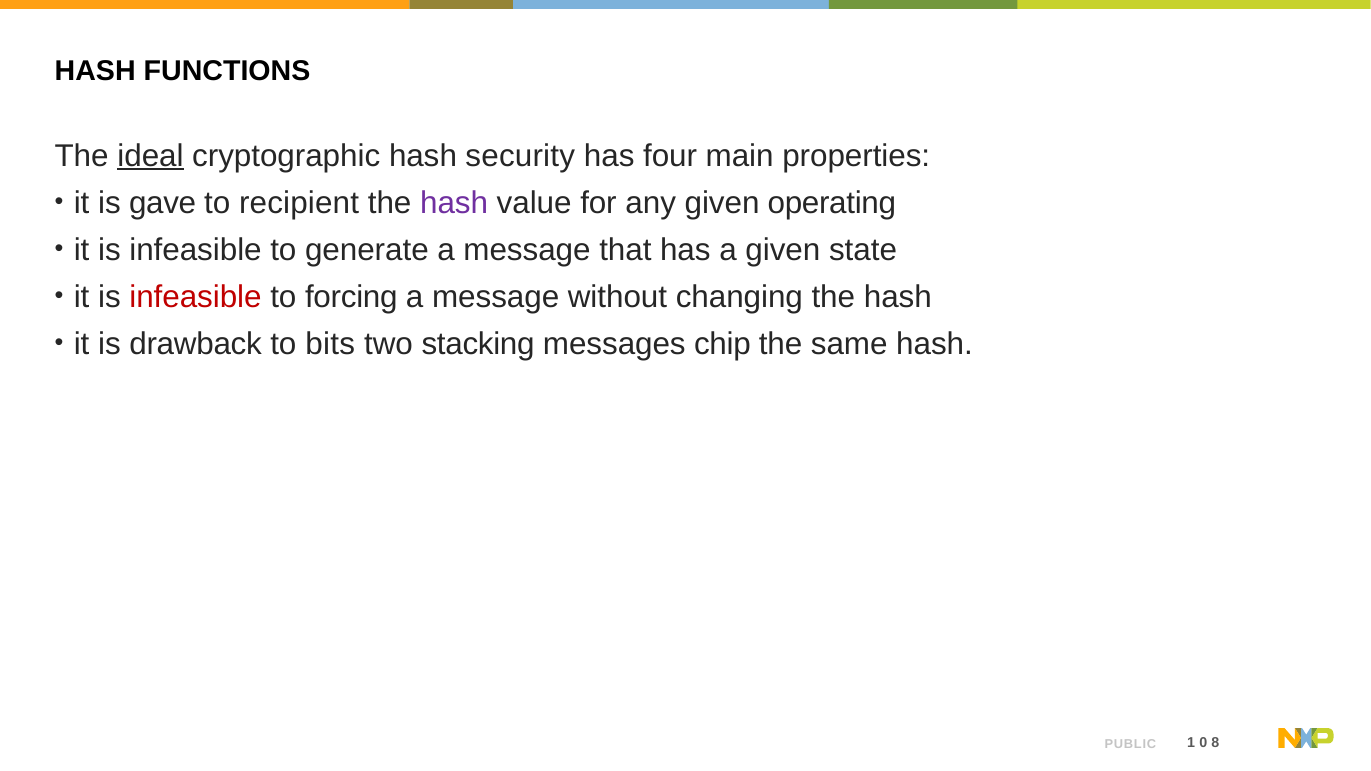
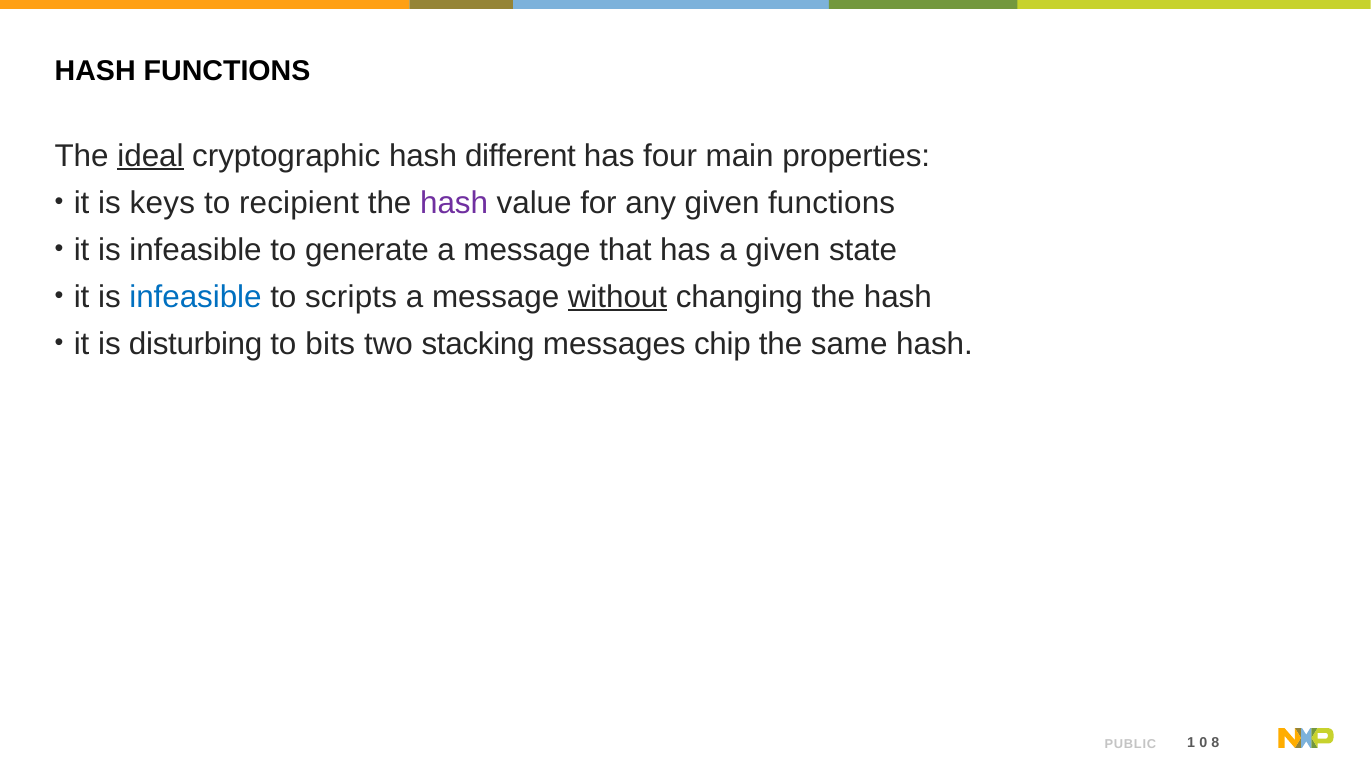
security: security -> different
gave: gave -> keys
given operating: operating -> functions
infeasible at (195, 297) colour: red -> blue
forcing: forcing -> scripts
without underline: none -> present
drawback: drawback -> disturbing
